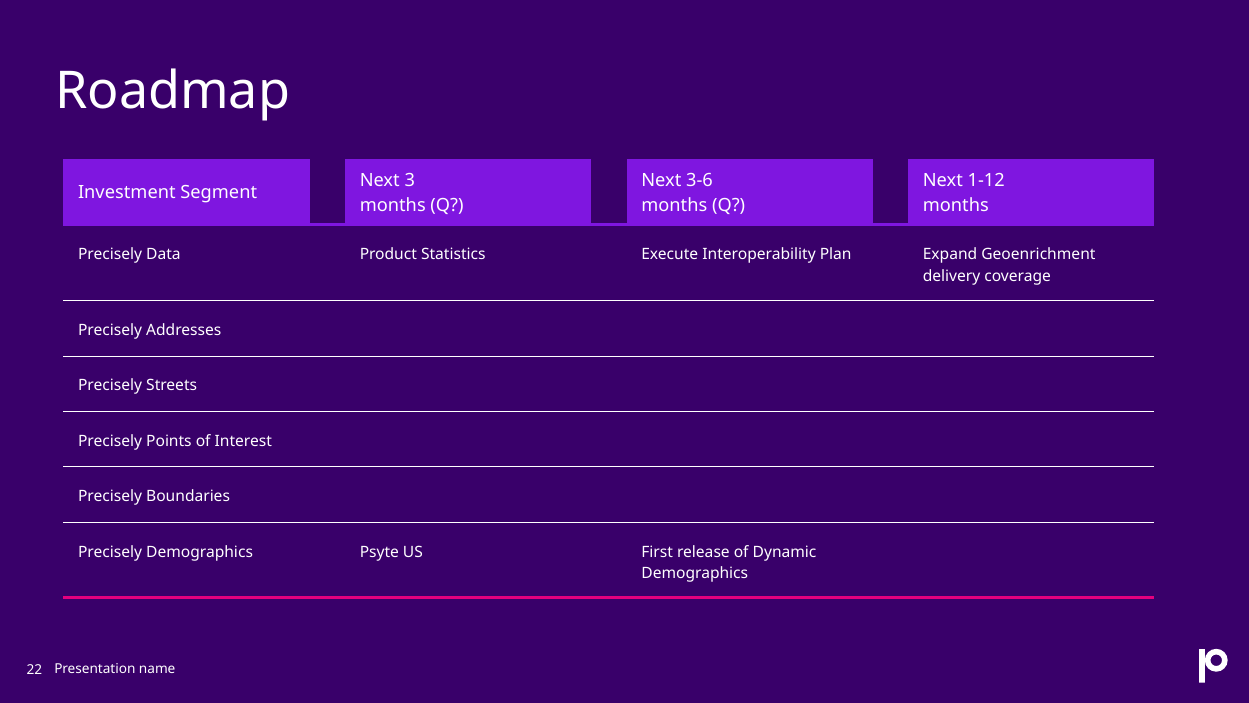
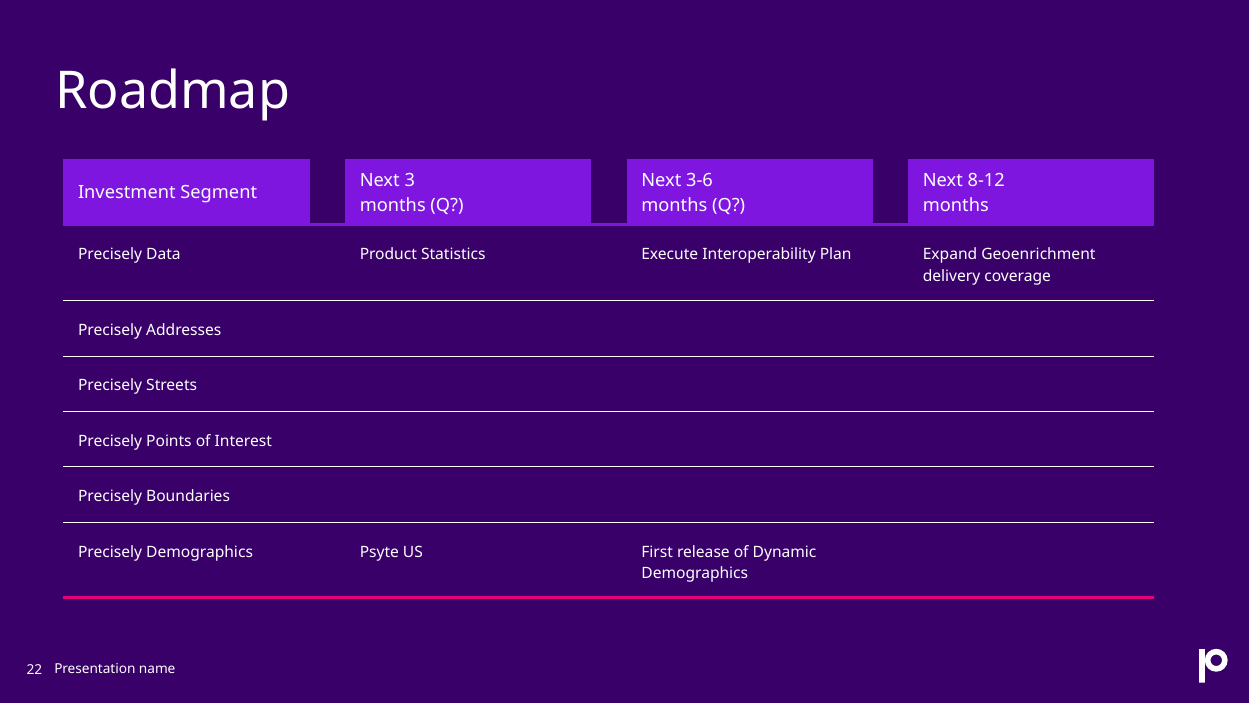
1-12: 1-12 -> 8-12
